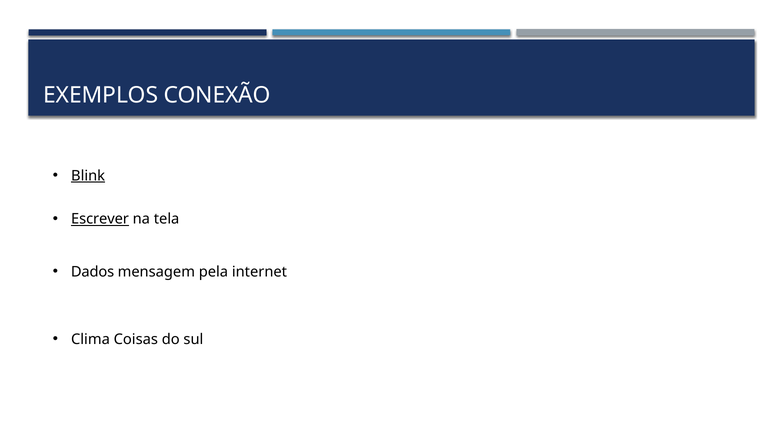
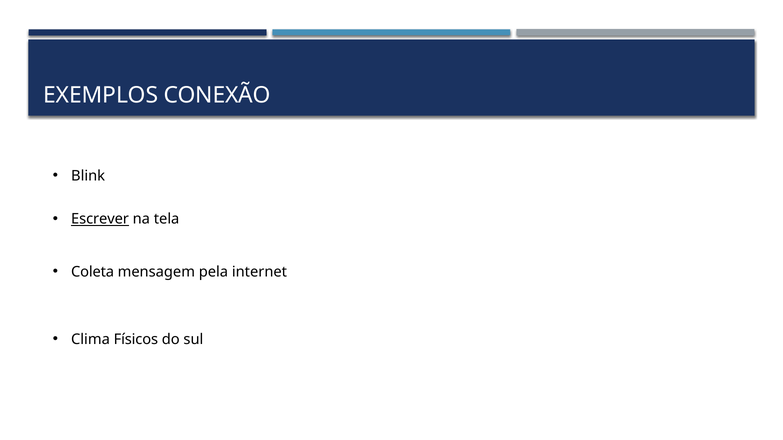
Blink underline: present -> none
Dados: Dados -> Coleta
Coisas: Coisas -> Físicos
